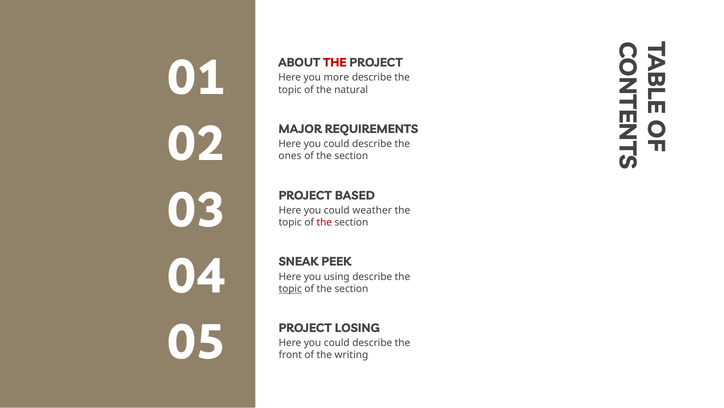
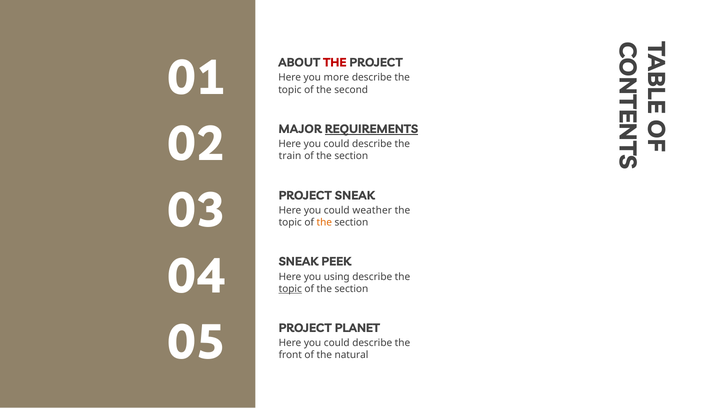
natural: natural -> second
REQUIREMENTS underline: none -> present
ones: ones -> train
PROJECT BASED: BASED -> SNEAK
the at (324, 222) colour: red -> orange
LOSING: LOSING -> PLANET
writing: writing -> natural
